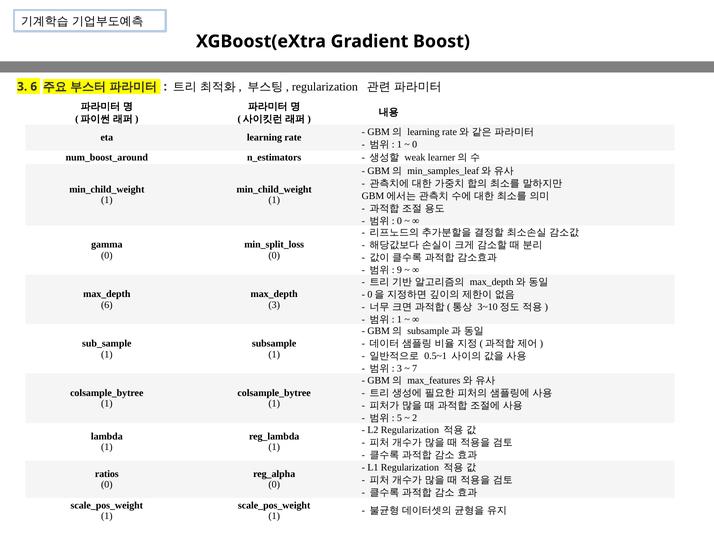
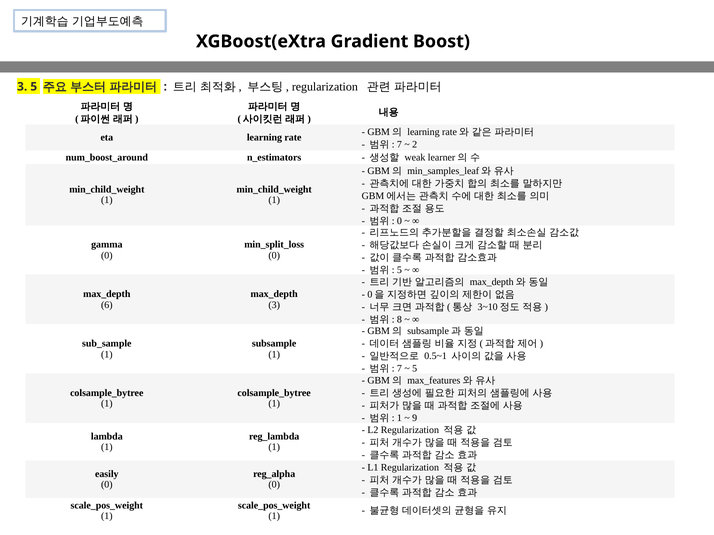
3 6: 6 -> 5
1 at (399, 144): 1 -> 7
0 at (415, 144): 0 -> 2
9 at (399, 270): 9 -> 5
1 at (399, 320): 1 -> 8
3 at (399, 369): 3 -> 7
7 at (415, 369): 7 -> 5
5 at (399, 418): 5 -> 1
2: 2 -> 9
ratios: ratios -> easily
